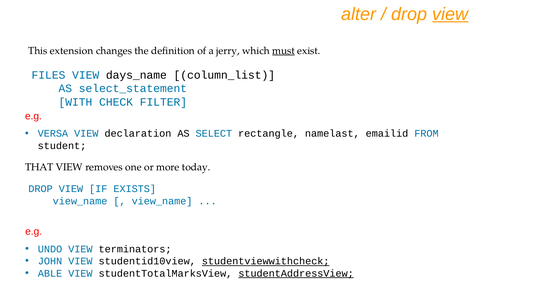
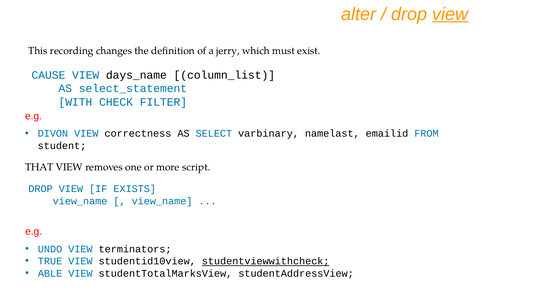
extension: extension -> recording
must underline: present -> none
FILES: FILES -> CAUSE
VERSA: VERSA -> DIVON
declaration: declaration -> correctness
rectangle: rectangle -> varbinary
today: today -> script
JOHN: JOHN -> TRUE
studentAddressView underline: present -> none
